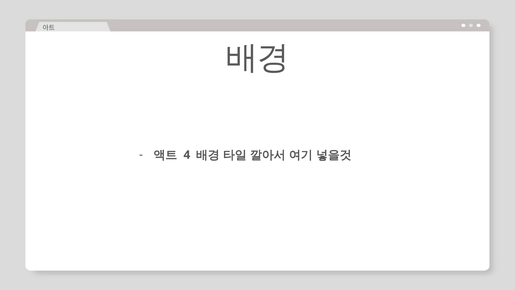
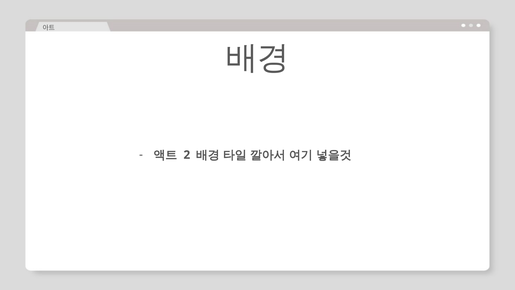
4: 4 -> 2
